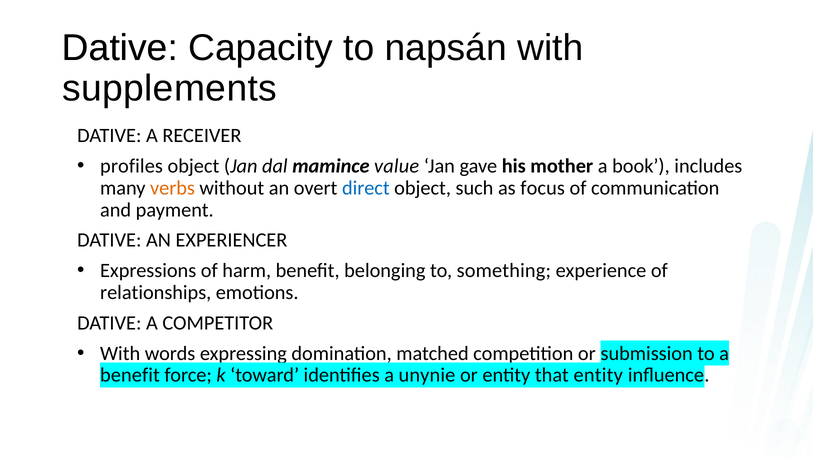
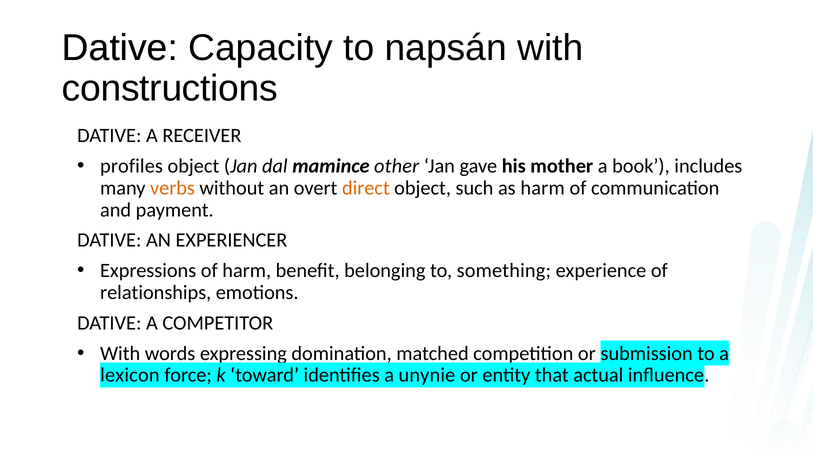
supplements: supplements -> constructions
value: value -> other
direct colour: blue -> orange
as focus: focus -> harm
benefit at (130, 375): benefit -> lexicon
that entity: entity -> actual
